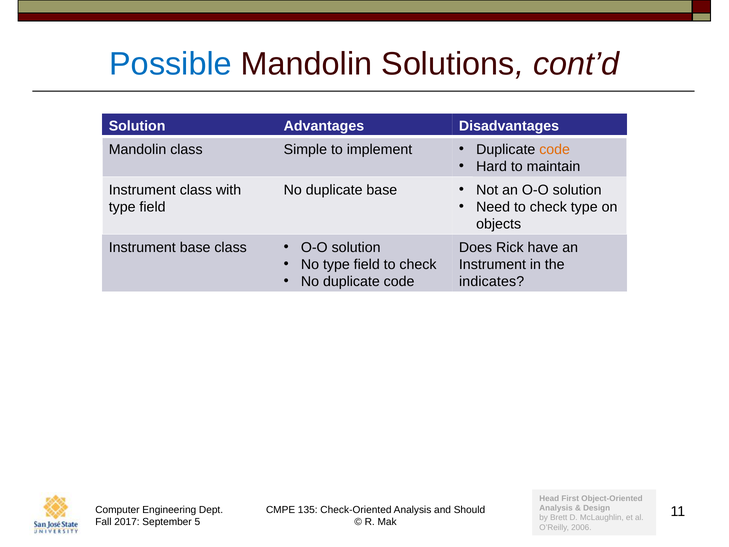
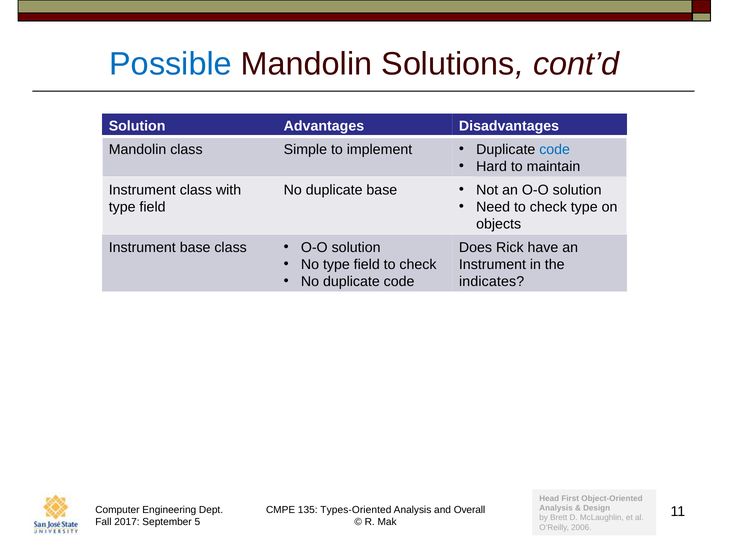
code at (555, 149) colour: orange -> blue
Check-Oriented: Check-Oriented -> Types-Oriented
Should: Should -> Overall
